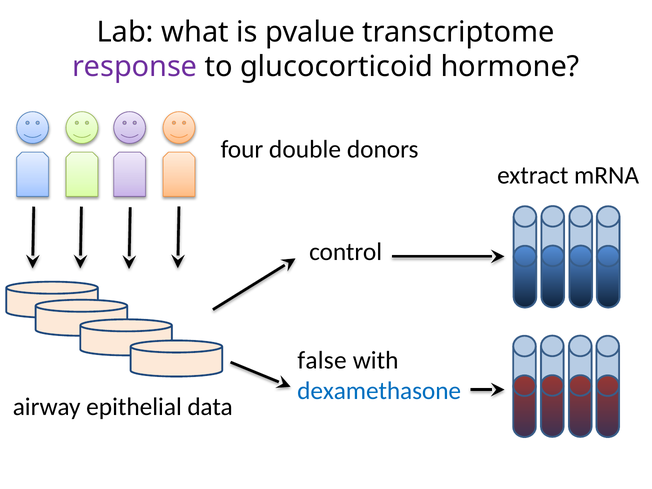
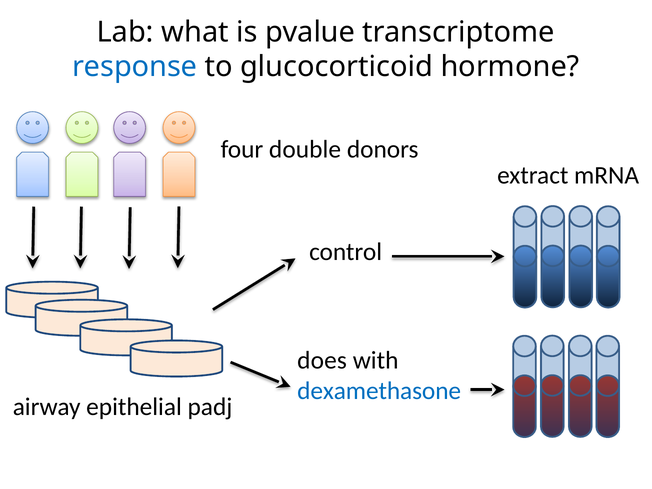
response colour: purple -> blue
false: false -> does
data: data -> padj
